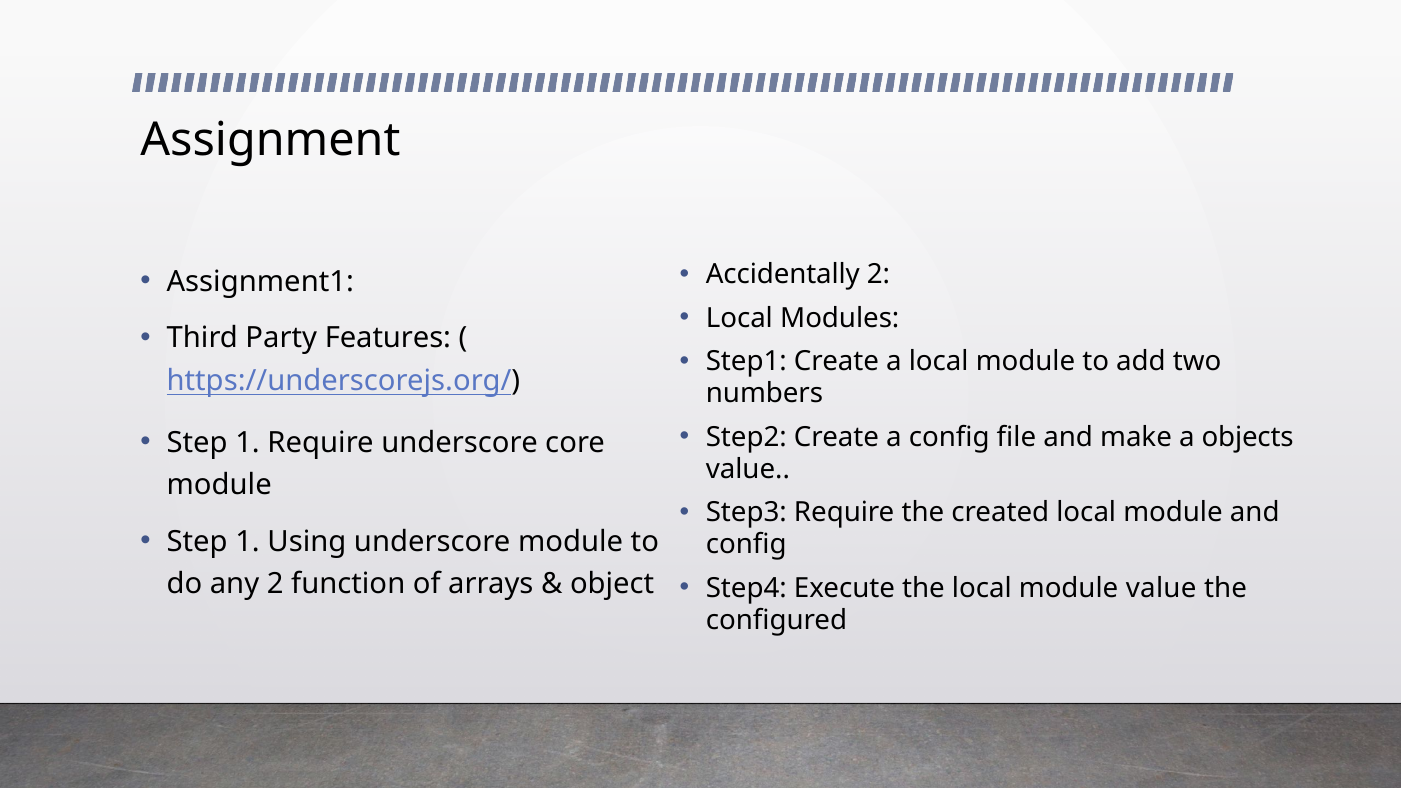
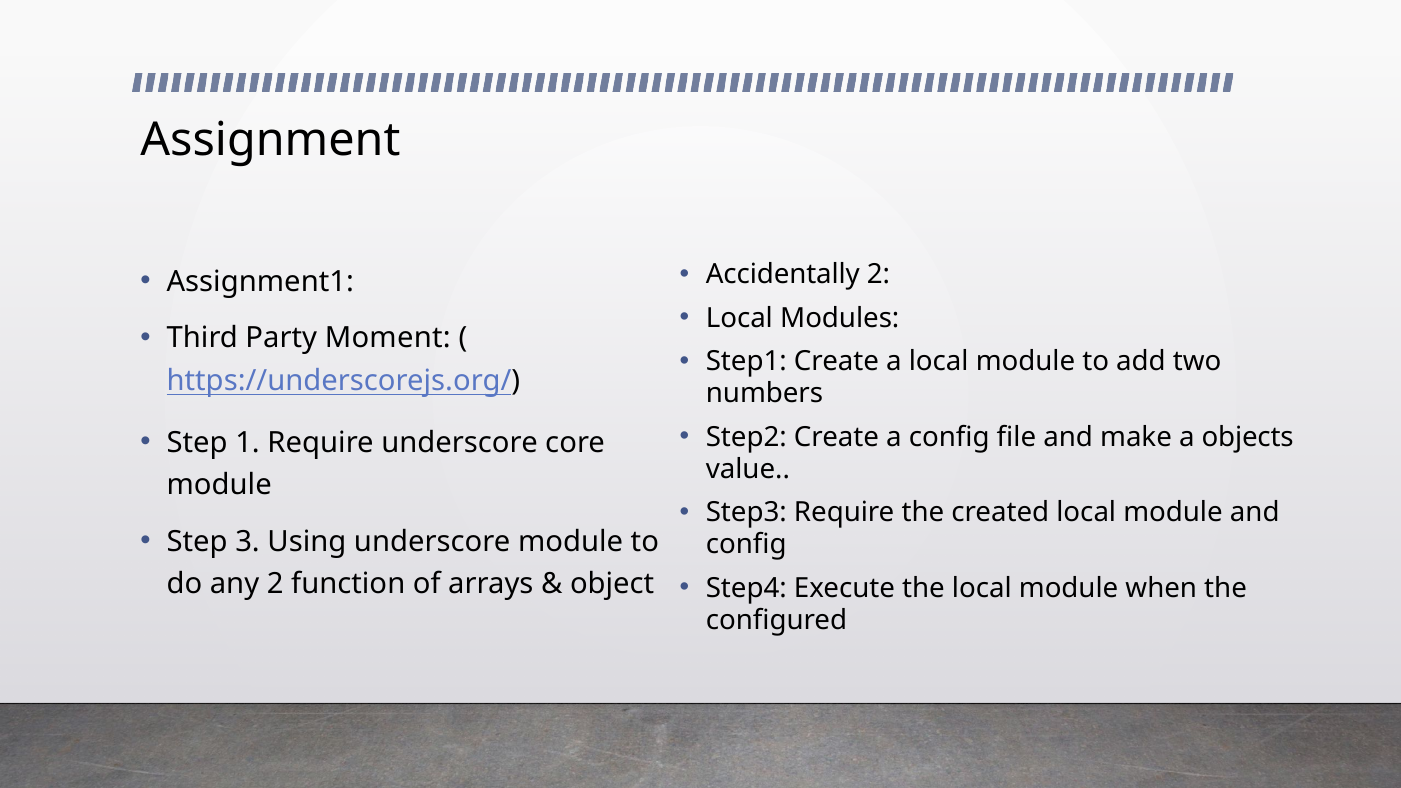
Features: Features -> Moment
1 at (248, 541): 1 -> 3
module value: value -> when
